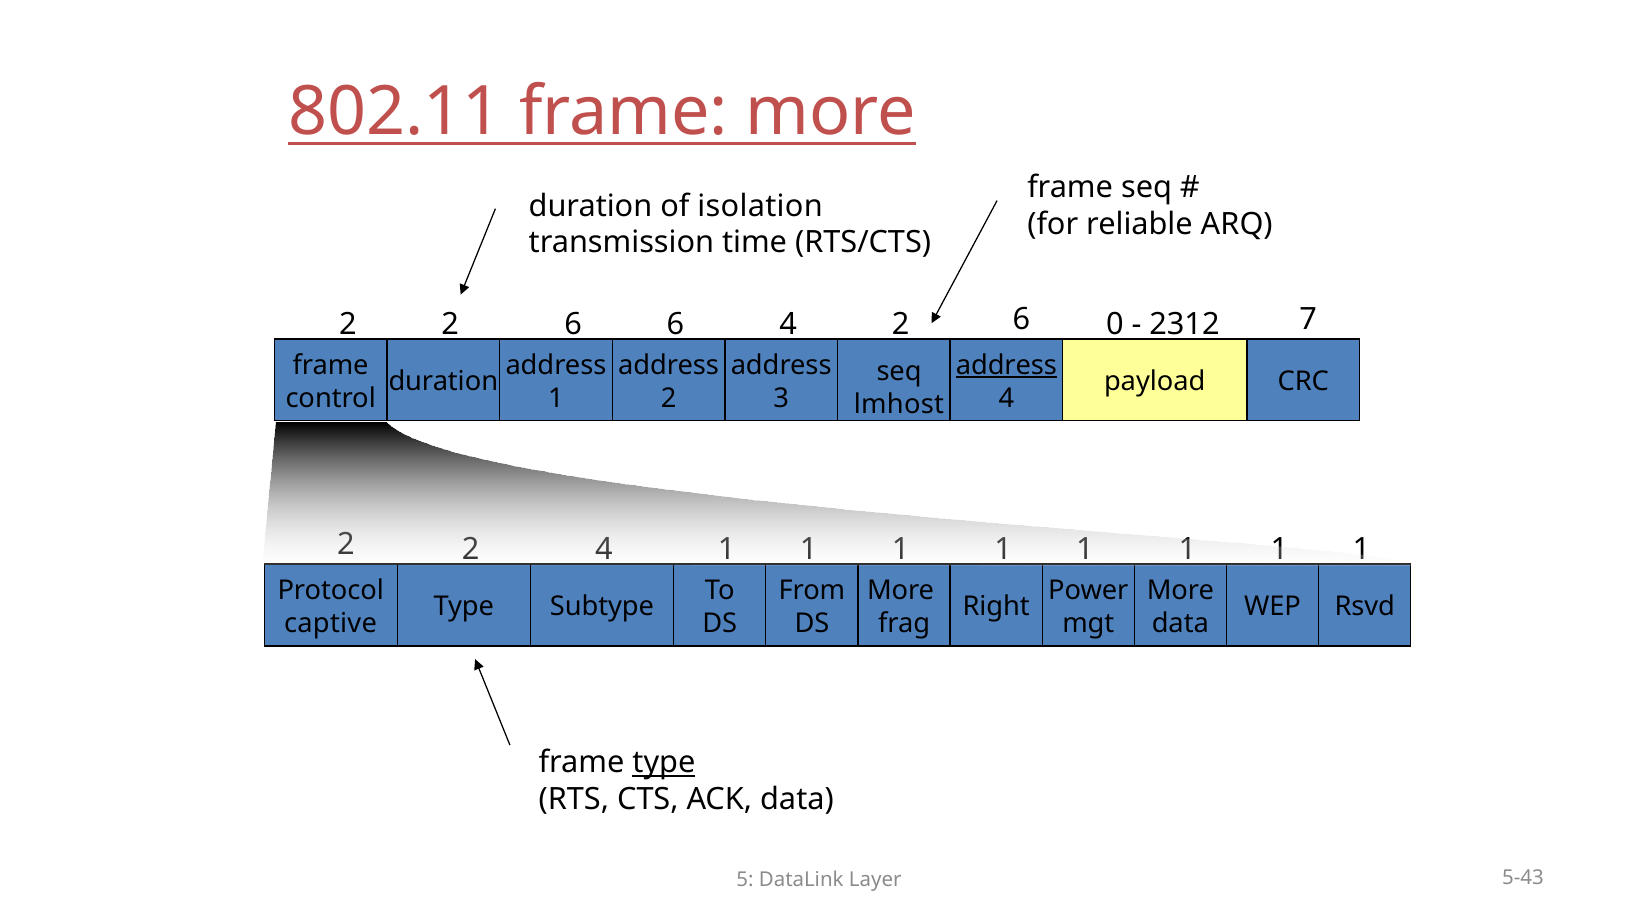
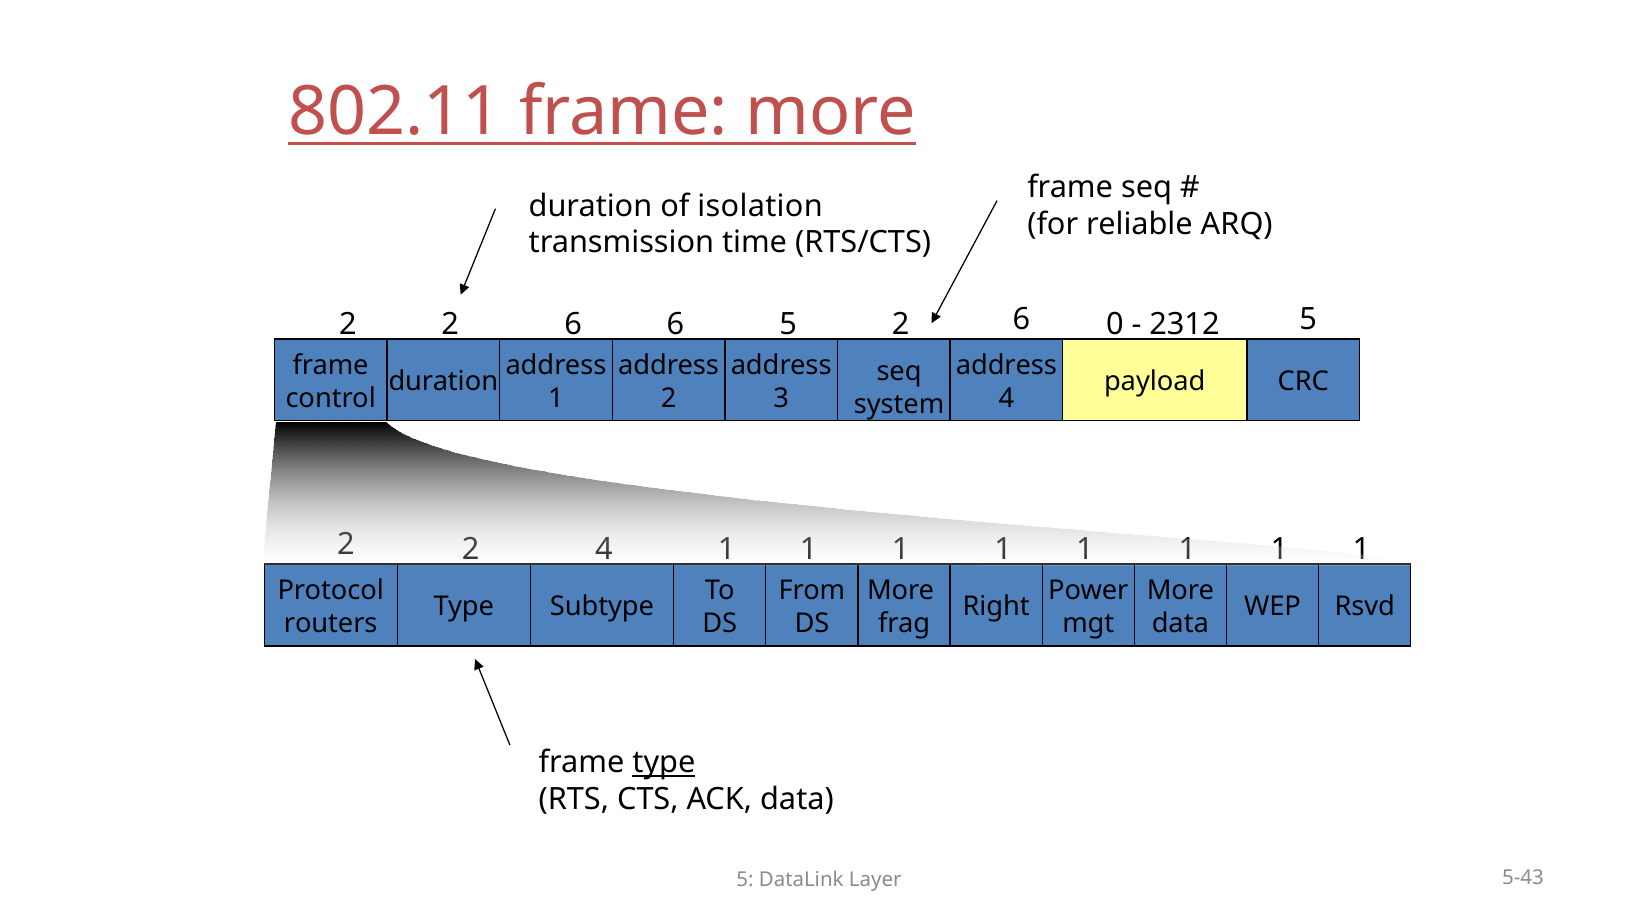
6 4: 4 -> 5
2312 7: 7 -> 5
address at (1006, 366) underline: present -> none
lmhost: lmhost -> system
captive: captive -> routers
